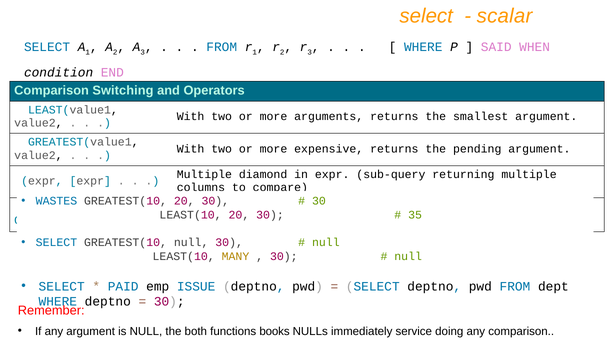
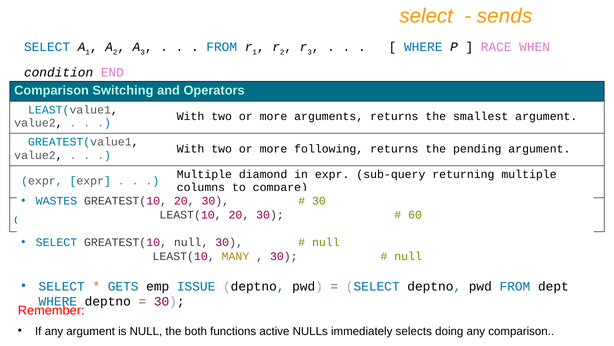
scalar: scalar -> sends
SAID: SAID -> RACE
expensive: expensive -> following
35: 35 -> 60
PAID: PAID -> GETS
books: books -> active
service: service -> selects
